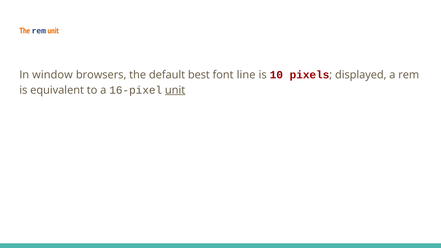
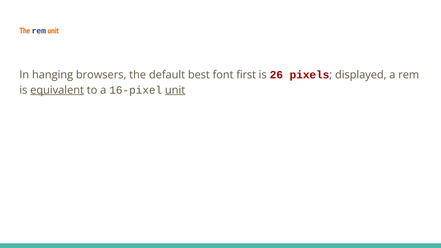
window: window -> hanging
line: line -> first
10: 10 -> 26
equivalent underline: none -> present
